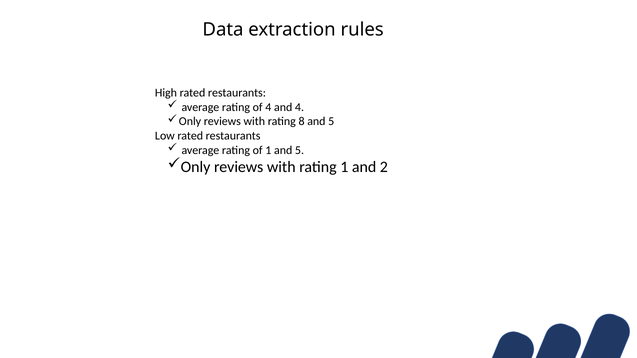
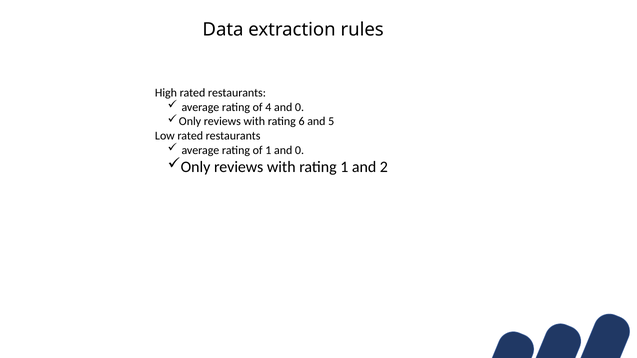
4 and 4: 4 -> 0
8: 8 -> 6
1 and 5: 5 -> 0
